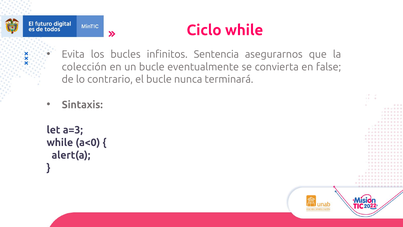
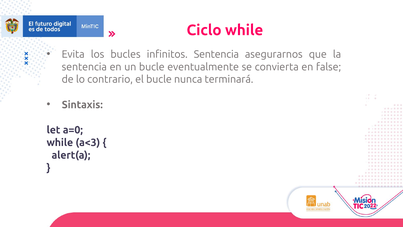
colección at (84, 67): colección -> sentencia
a=3: a=3 -> a=0
a<0: a<0 -> a<3
